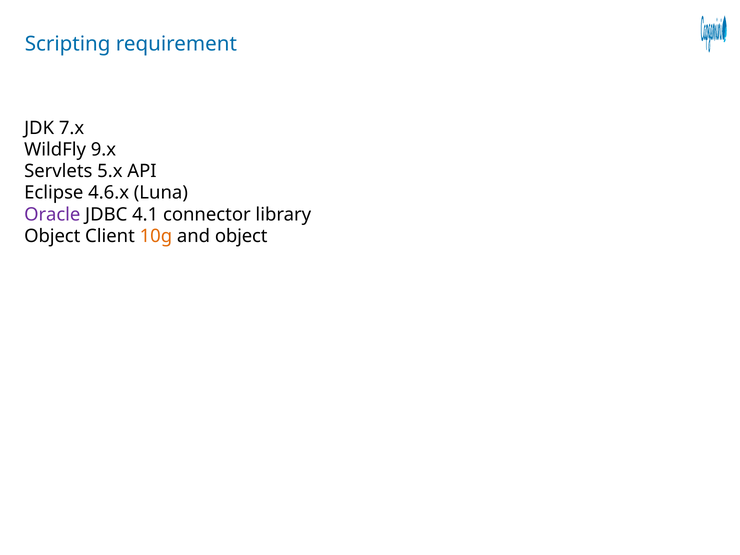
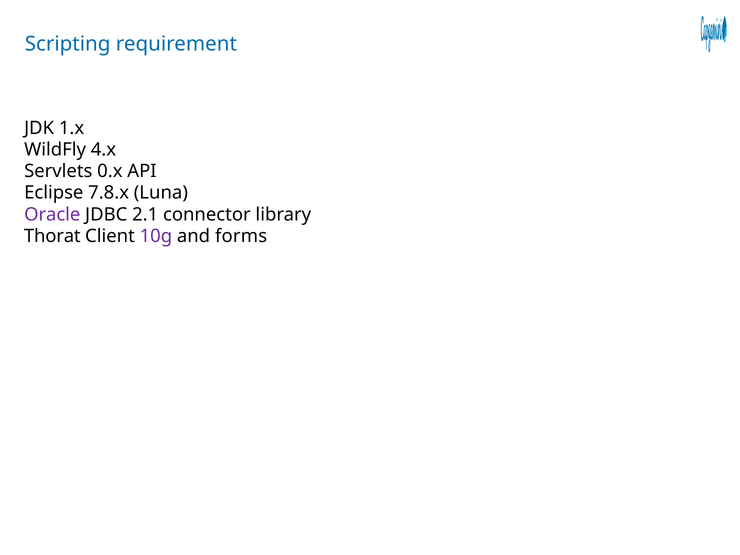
7.x: 7.x -> 1.x
9.x: 9.x -> 4.x
5.x: 5.x -> 0.x
4.6.x: 4.6.x -> 7.8.x
4.1: 4.1 -> 2.1
Object at (52, 236): Object -> Thorat
10g colour: orange -> purple
and object: object -> forms
